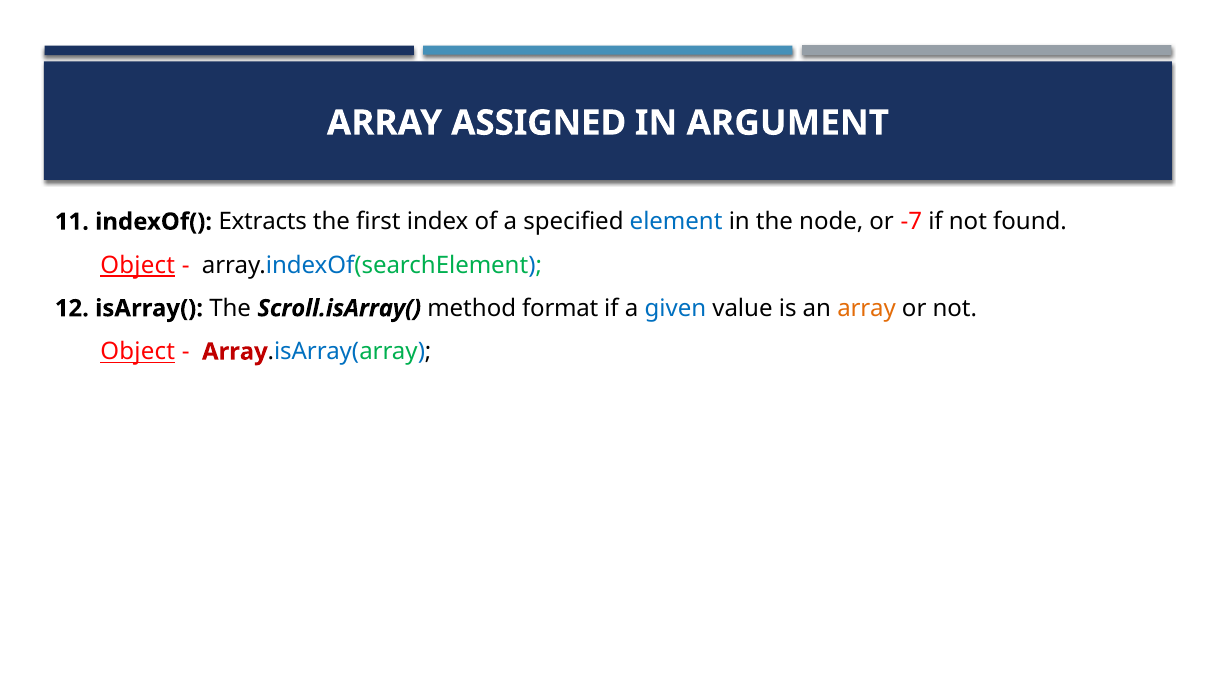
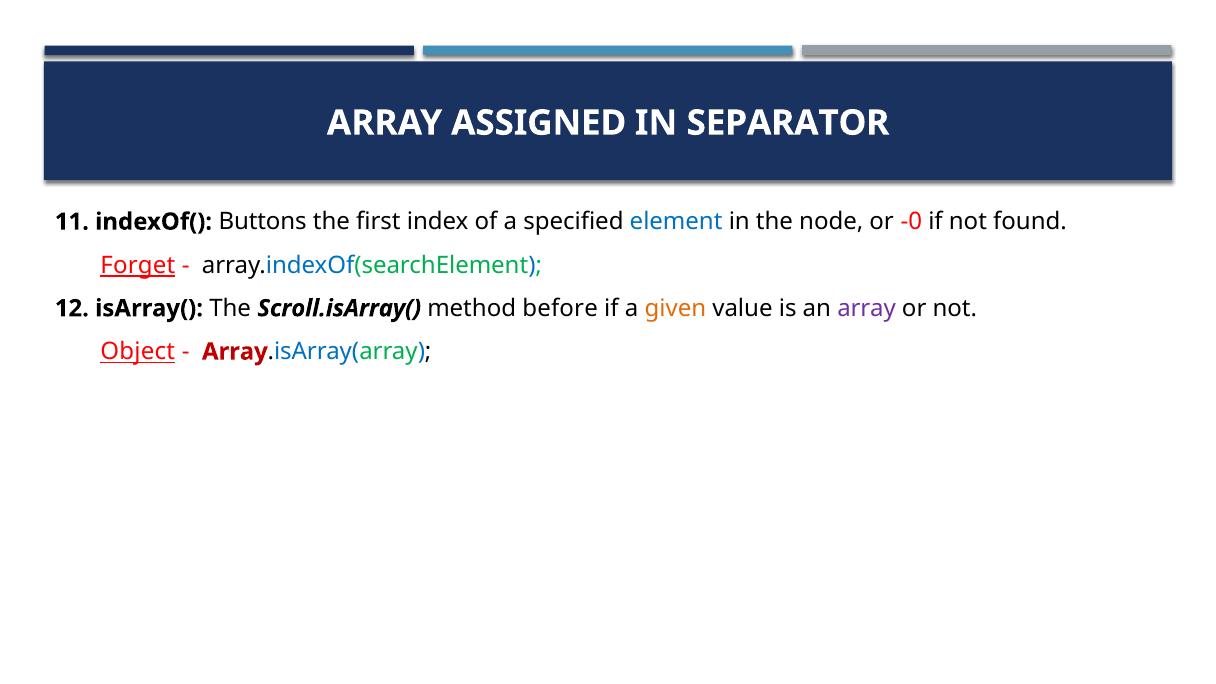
ARGUMENT: ARGUMENT -> SEPARATOR
Extracts: Extracts -> Buttons
-7: -7 -> -0
Object at (138, 265): Object -> Forget
format: format -> before
given colour: blue -> orange
array at (867, 308) colour: orange -> purple
